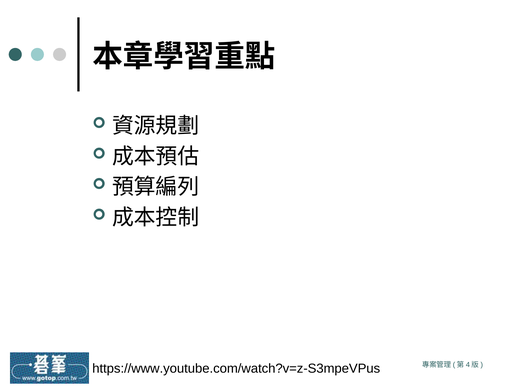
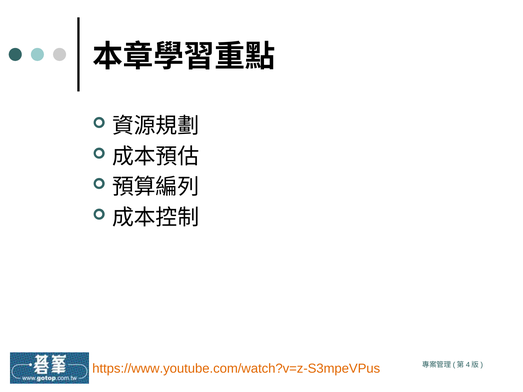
https://www.youtube.com/watch?v=z-S3mpeVPus colour: black -> orange
